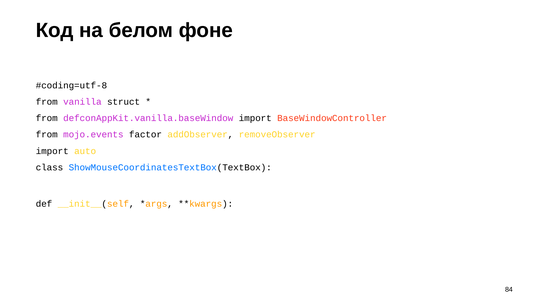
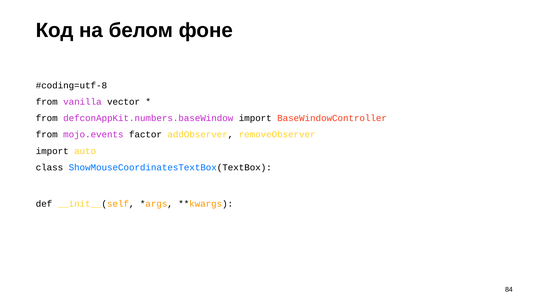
struct: struct -> vector
defconAppKit.vanilla.baseWindow: defconAppKit.vanilla.baseWindow -> defconAppKit.numbers.baseWindow
